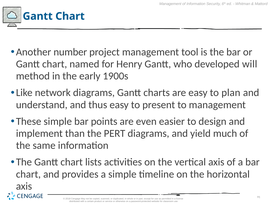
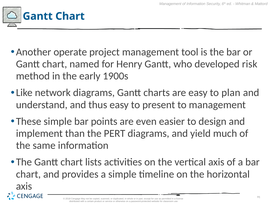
number: number -> operate
will: will -> risk
